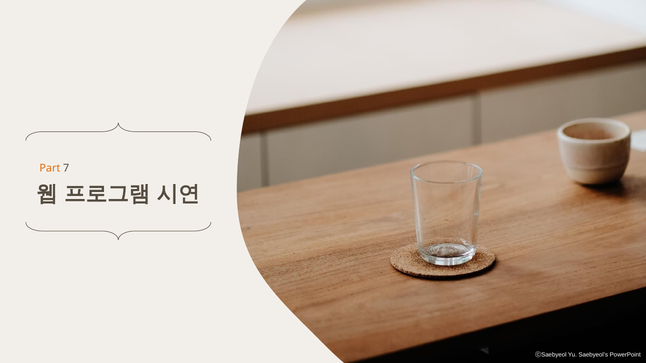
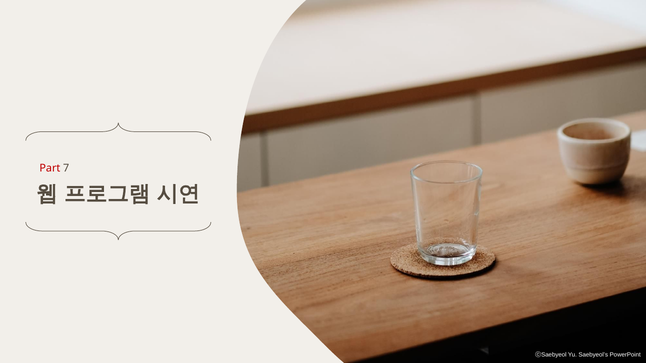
Part colour: orange -> red
